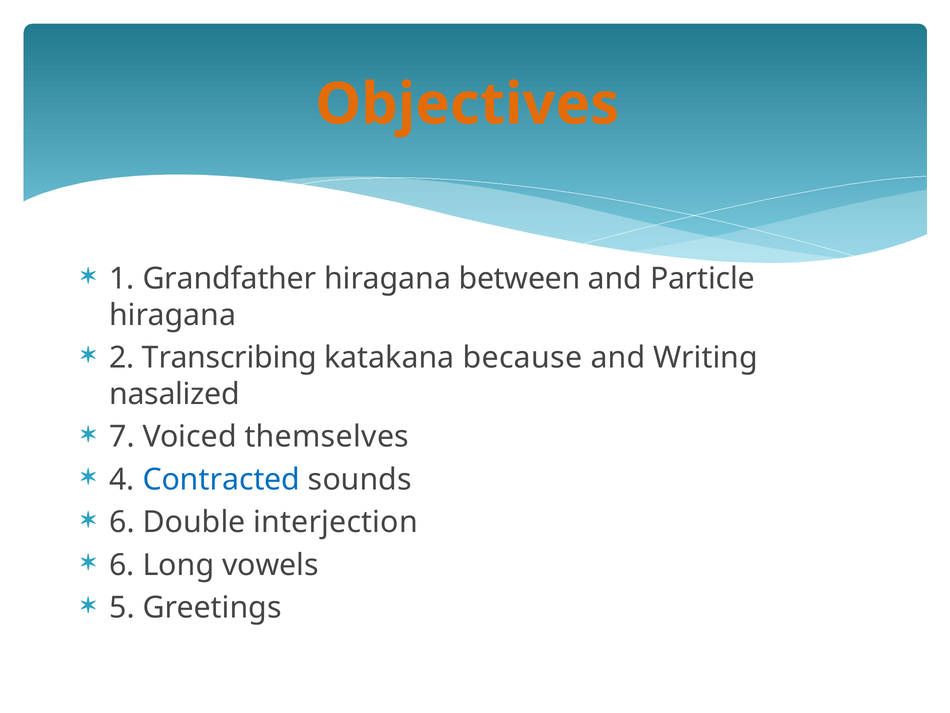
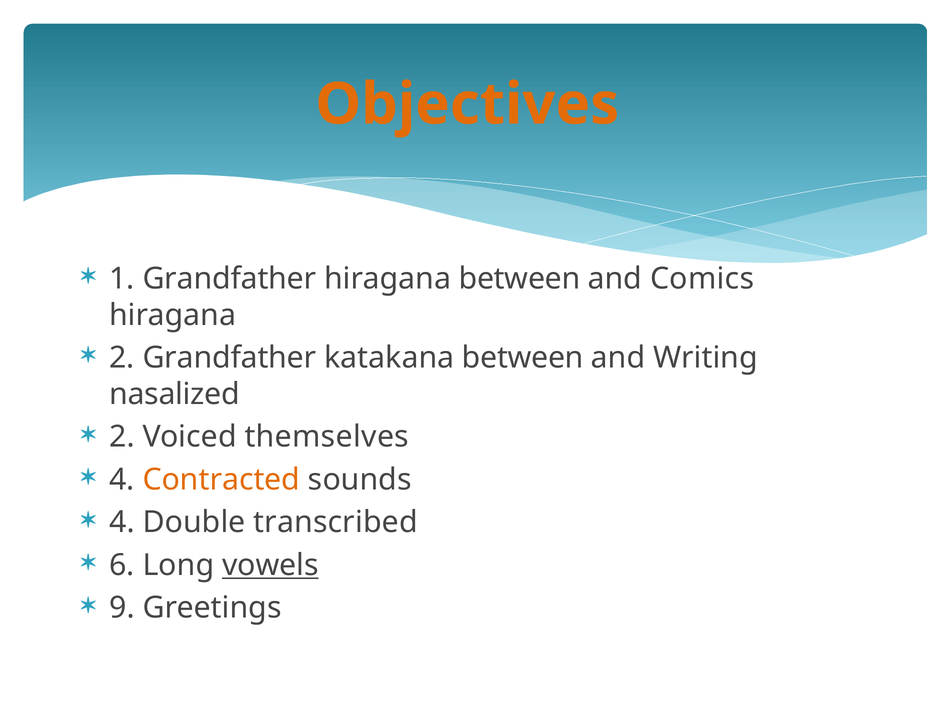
Particle: Particle -> Comics
2 Transcribing: Transcribing -> Grandfather
katakana because: because -> between
7 at (122, 437): 7 -> 2
Contracted colour: blue -> orange
6 at (122, 522): 6 -> 4
interjection: interjection -> transcribed
vowels underline: none -> present
5: 5 -> 9
